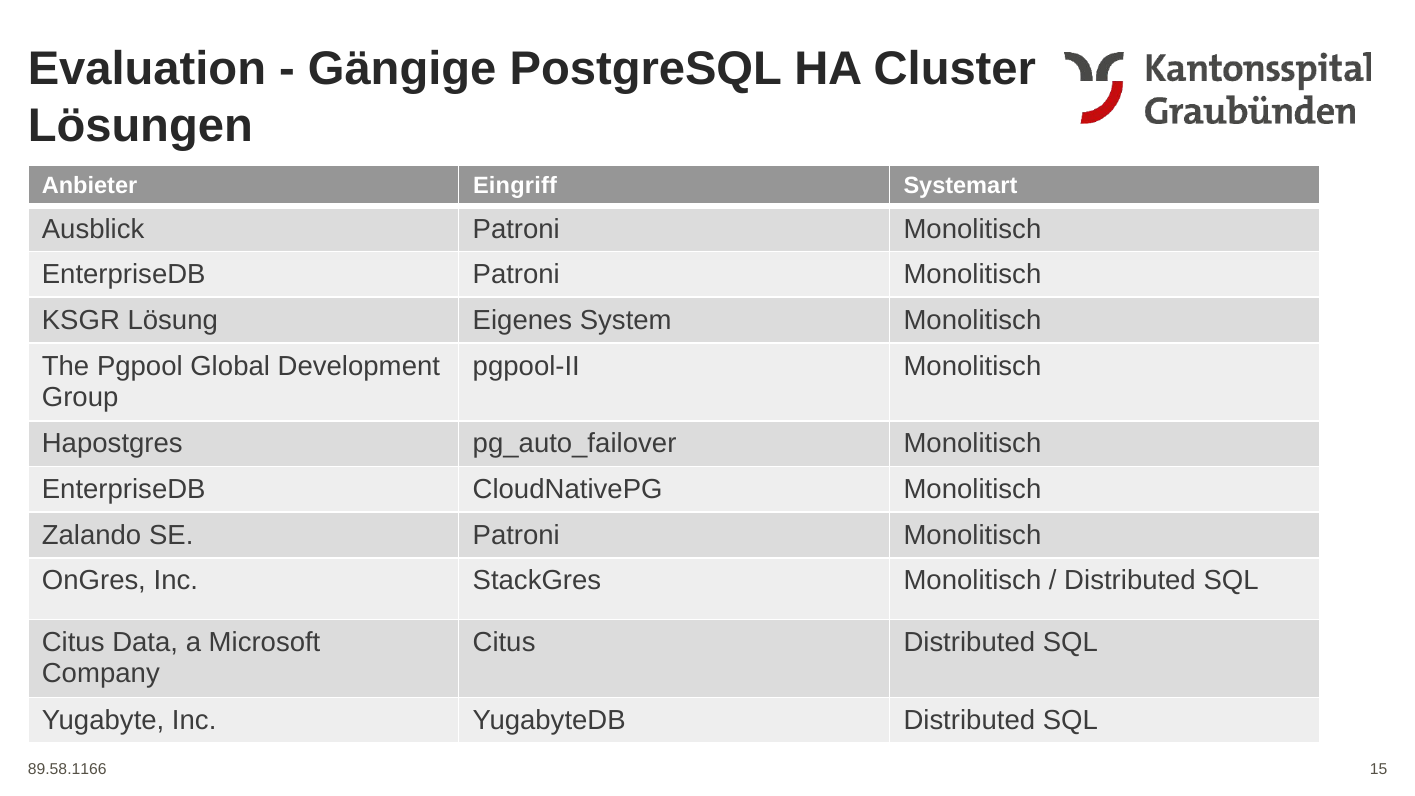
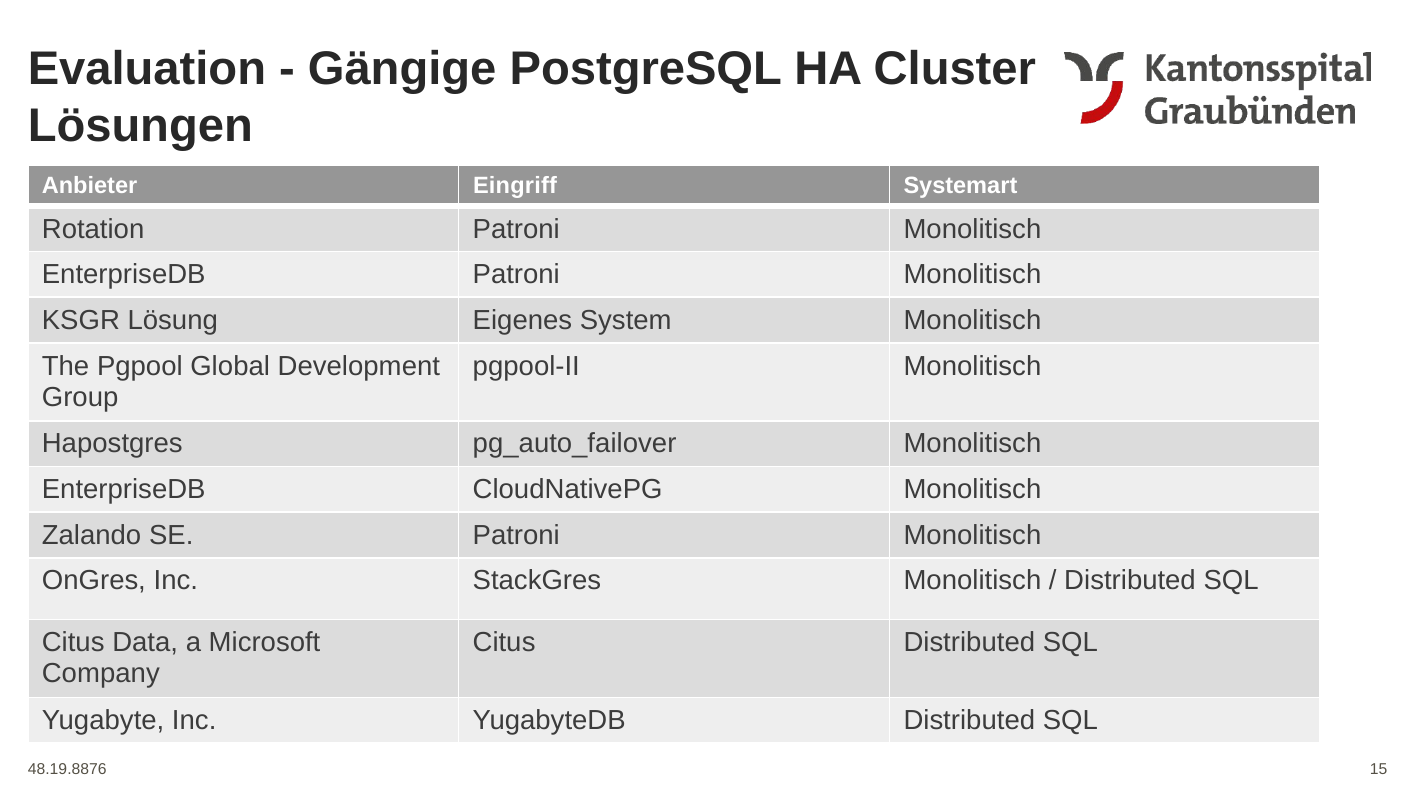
Ausblick: Ausblick -> Rotation
89.58.1166: 89.58.1166 -> 48.19.8876
